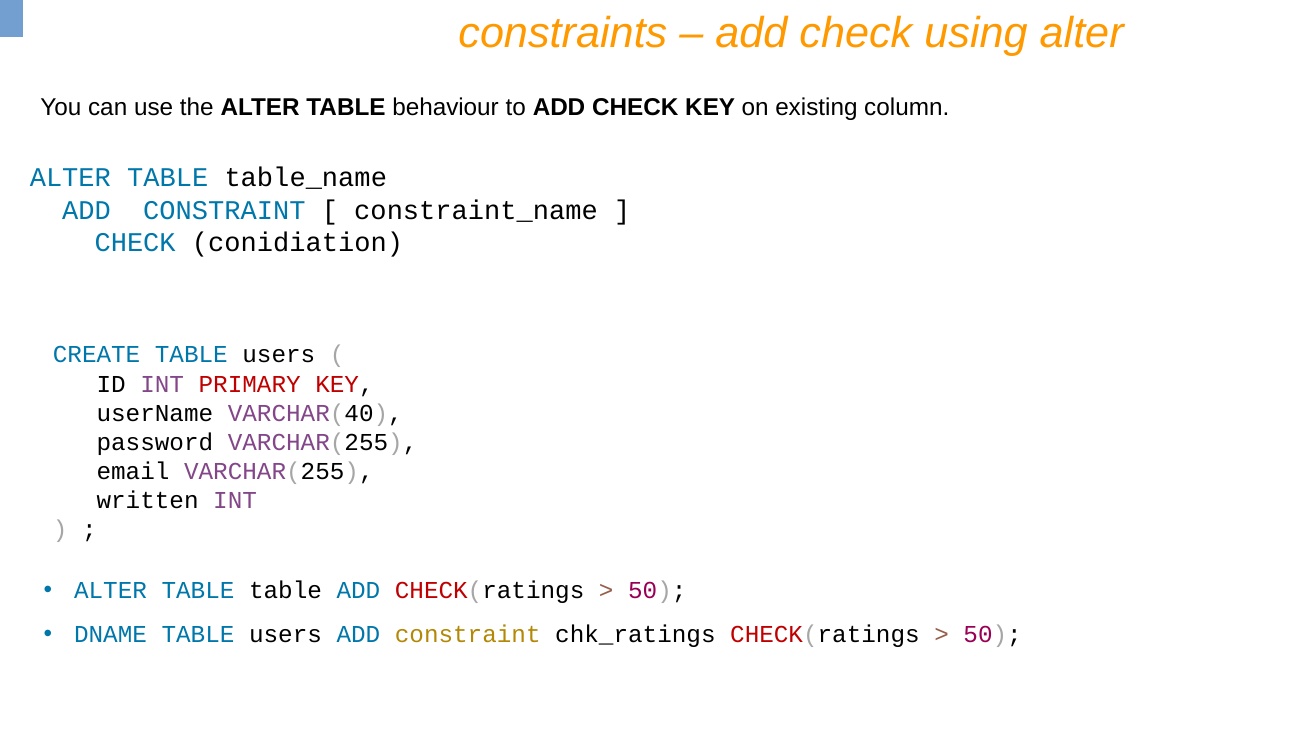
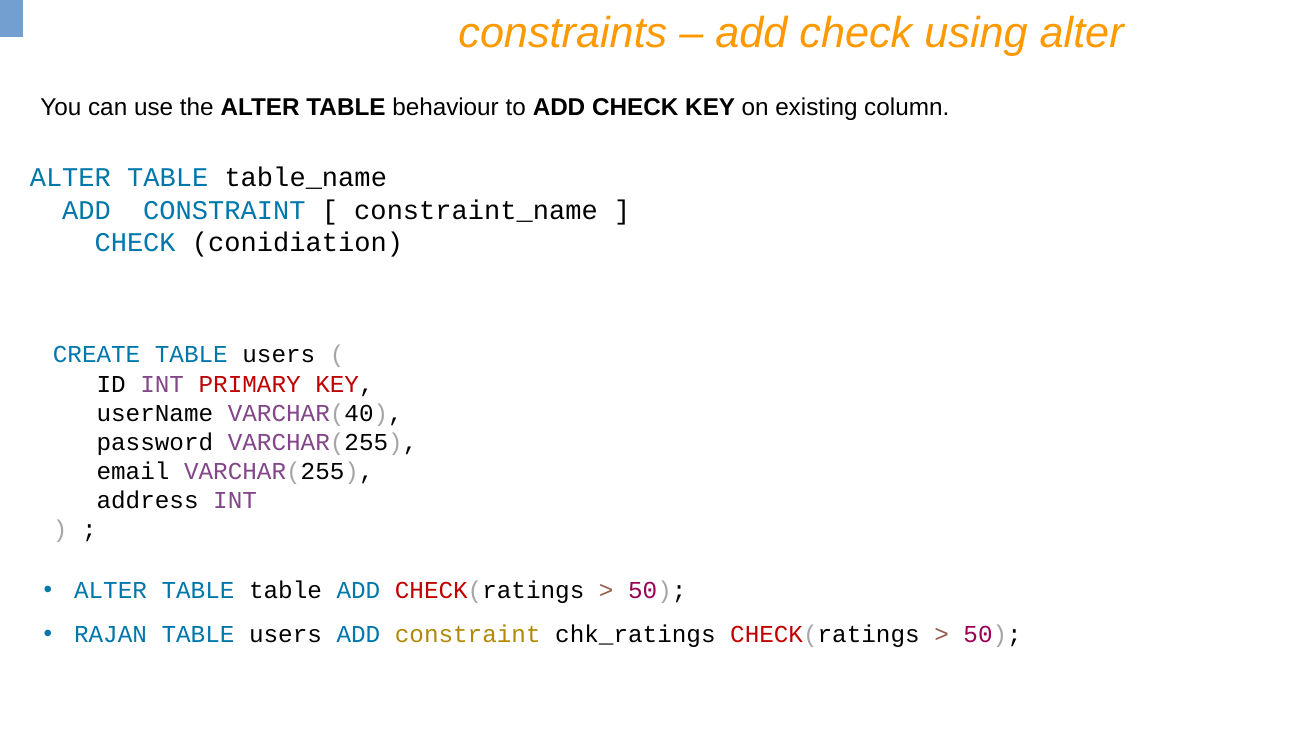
written: written -> address
DNAME: DNAME -> RAJAN
